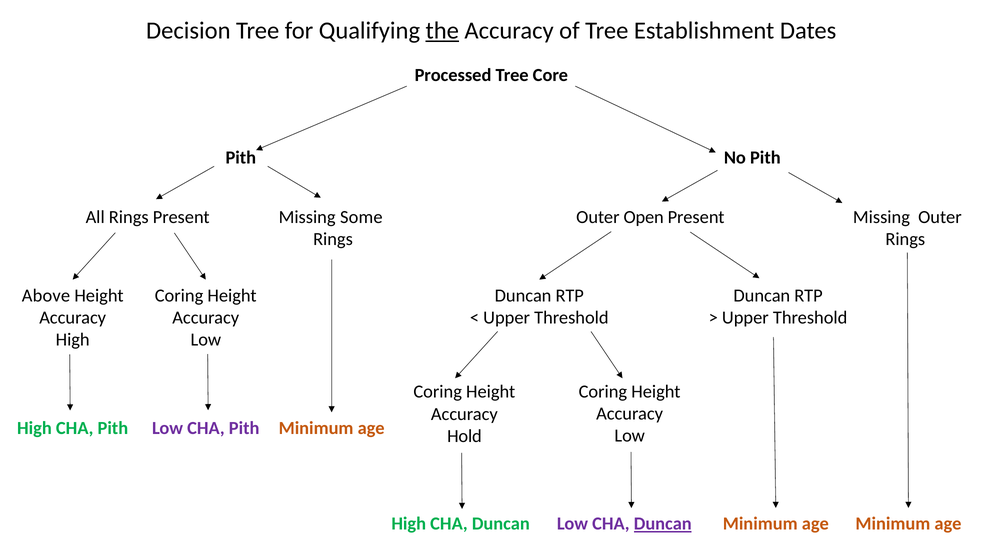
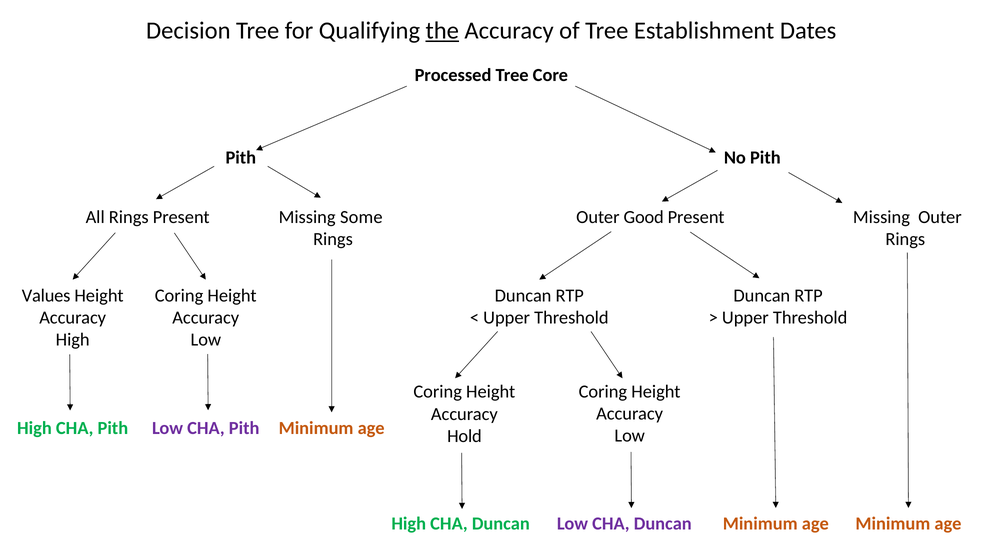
Open: Open -> Good
Above: Above -> Values
Duncan at (663, 524) underline: present -> none
